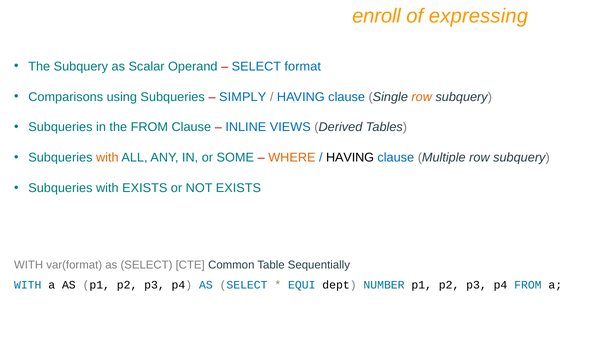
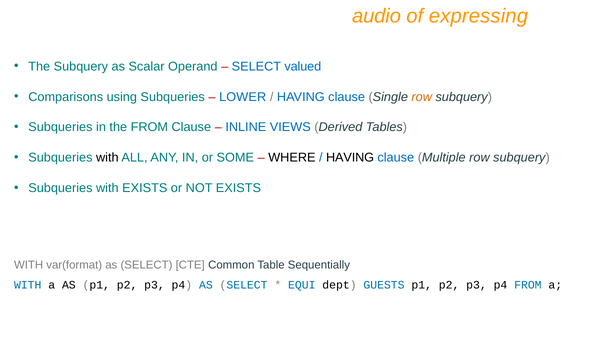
enroll: enroll -> audio
format: format -> valued
SIMPLY: SIMPLY -> LOWER
with at (107, 158) colour: orange -> black
WHERE colour: orange -> black
NUMBER: NUMBER -> GUESTS
